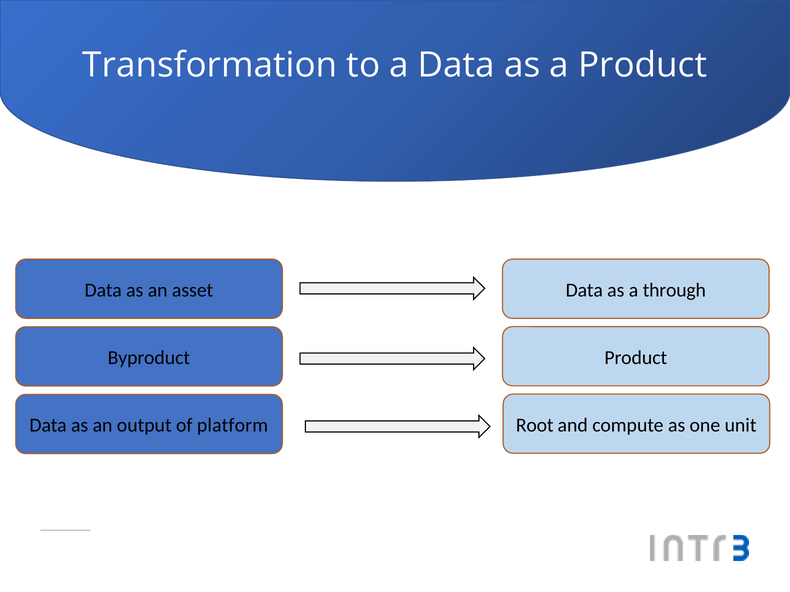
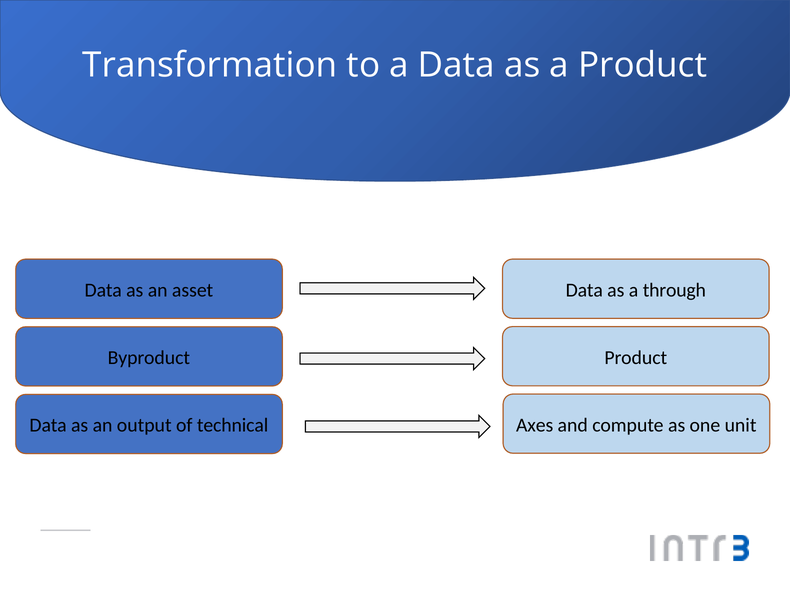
Root: Root -> Axes
platform: platform -> technical
